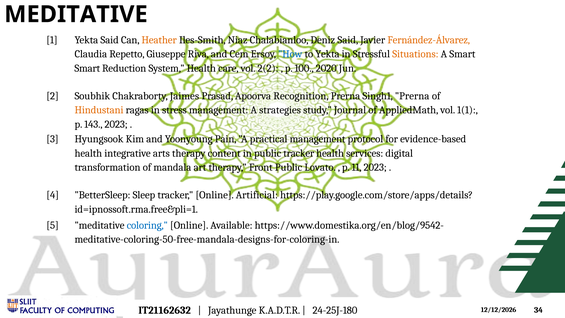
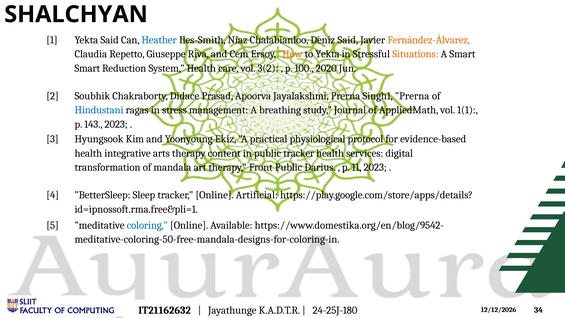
MEDITATIVE at (76, 14): MEDITATIVE -> SHALCHYAN
Heather colour: orange -> blue
How colour: blue -> orange
2(2: 2(2 -> 3(2
Jaimes: Jaimes -> Didace
Recognition: Recognition -> Jayalakshmi
Hindustani colour: orange -> blue
strategies: strategies -> breathing
Pain: Pain -> Ekiz
practical management: management -> physiological
Lovato: Lovato -> Darius
